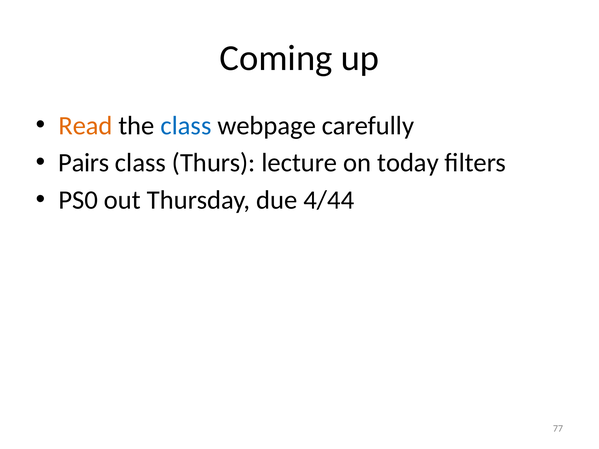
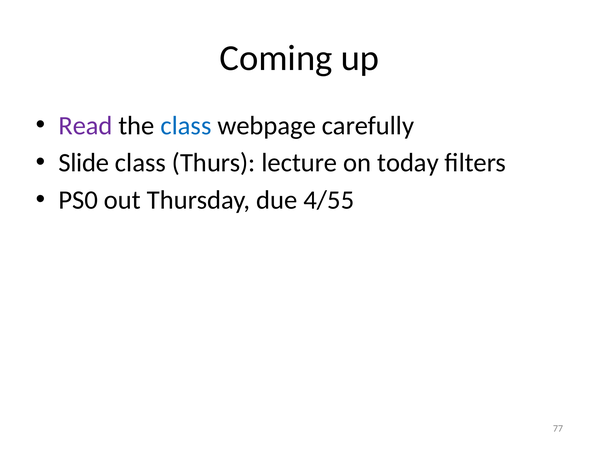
Read colour: orange -> purple
Pairs: Pairs -> Slide
4/44: 4/44 -> 4/55
